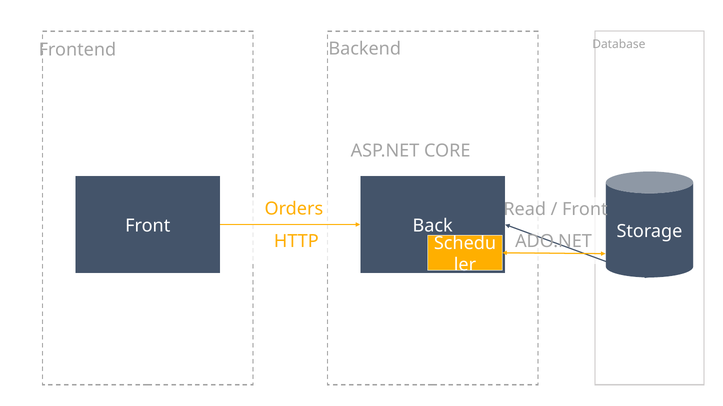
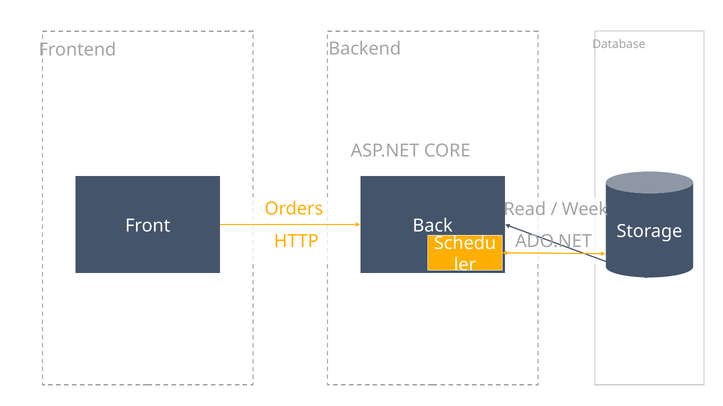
Front at (585, 209): Front -> Week
